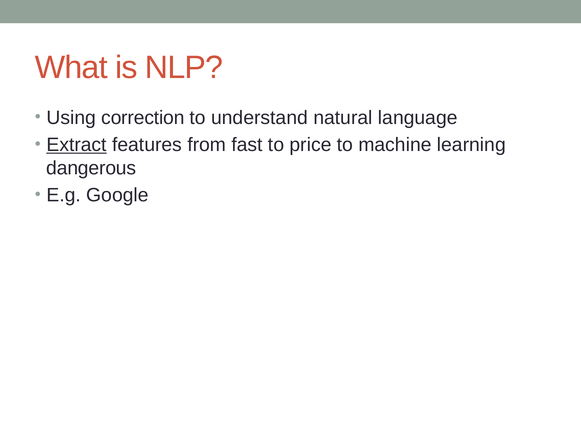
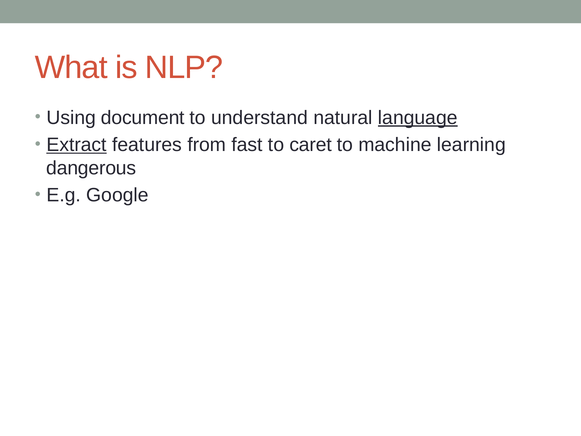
correction: correction -> document
language underline: none -> present
price: price -> caret
